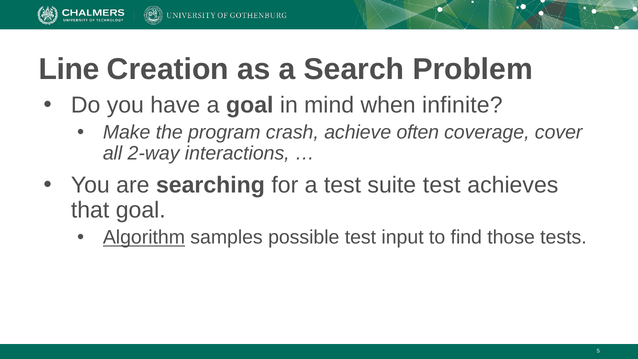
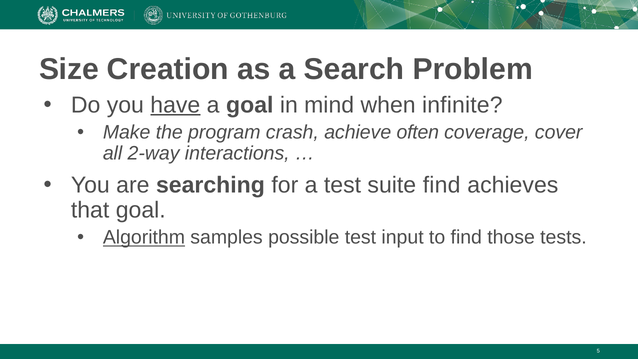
Line: Line -> Size
have underline: none -> present
suite test: test -> find
